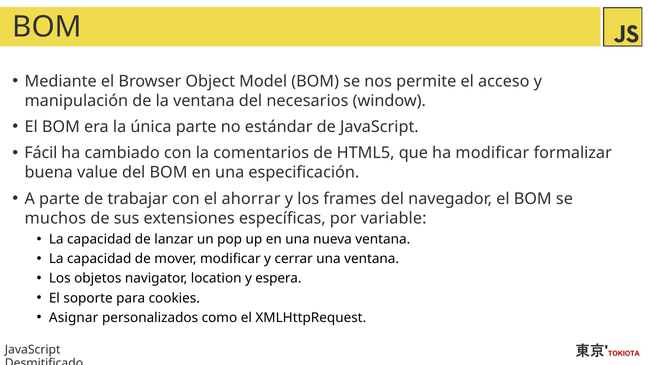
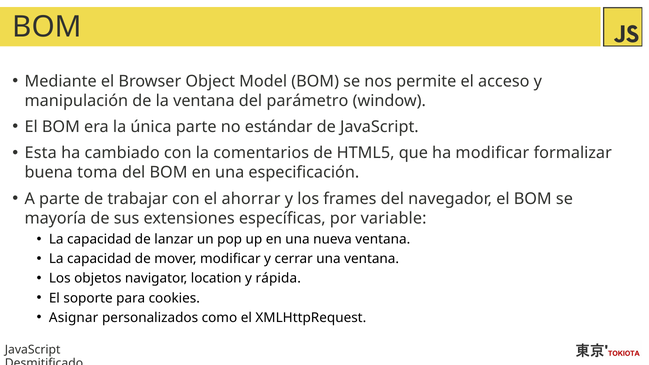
necesarios: necesarios -> parámetro
Fácil: Fácil -> Esta
value: value -> toma
muchos: muchos -> mayoría
espera: espera -> rápida
